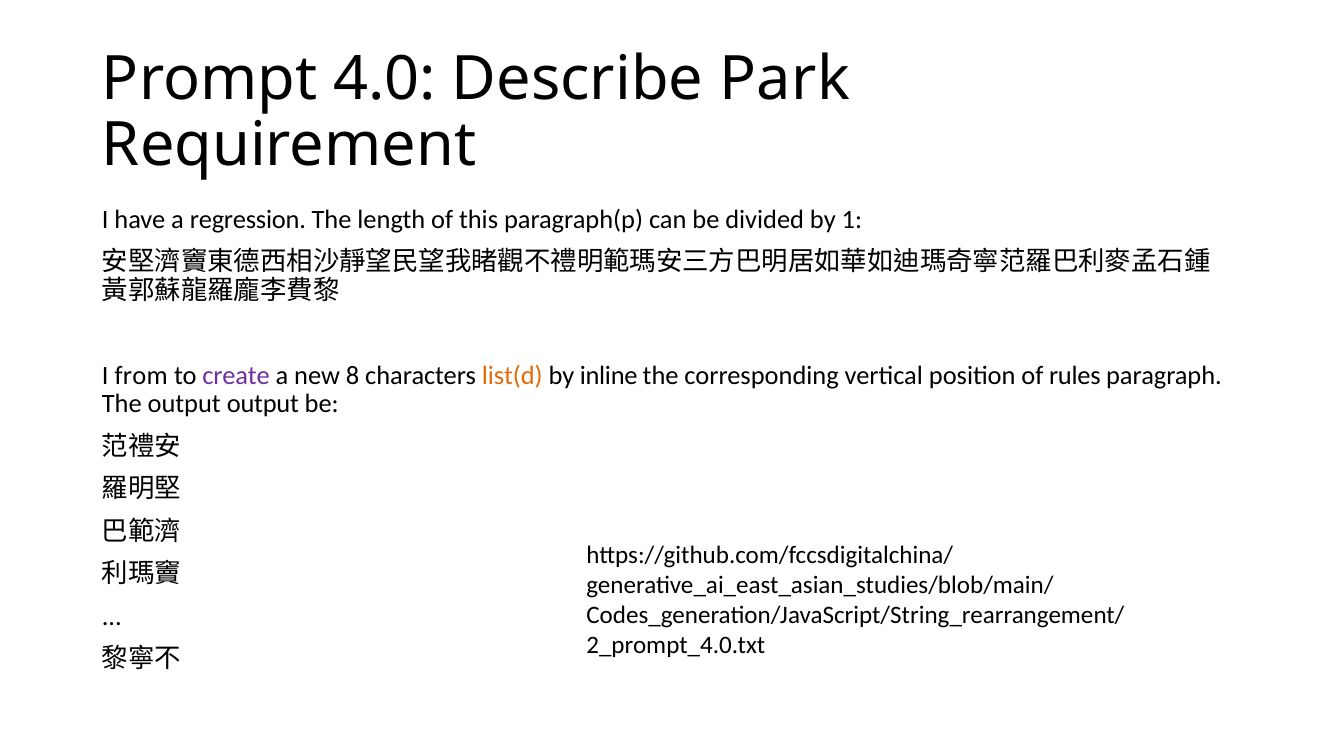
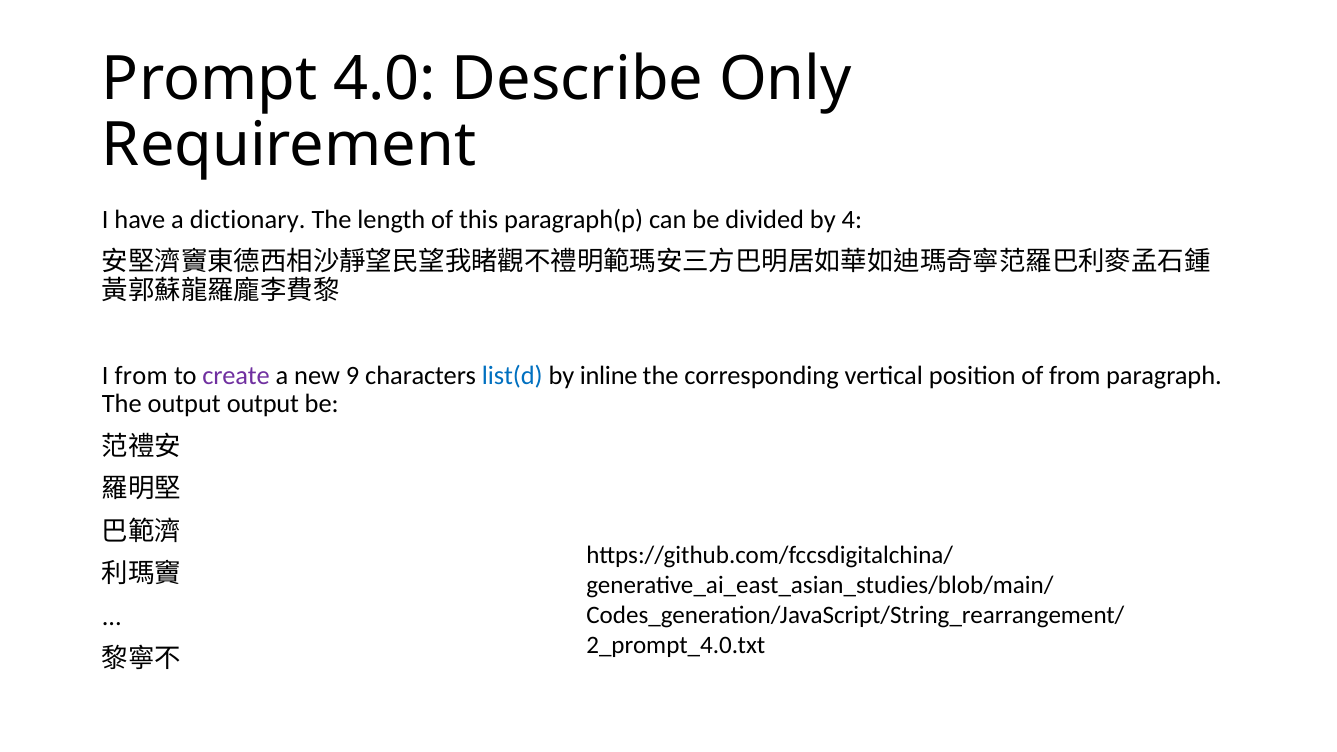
Park: Park -> Only
regression: regression -> dictionary
1: 1 -> 4
8: 8 -> 9
list(d colour: orange -> blue
of rules: rules -> from
